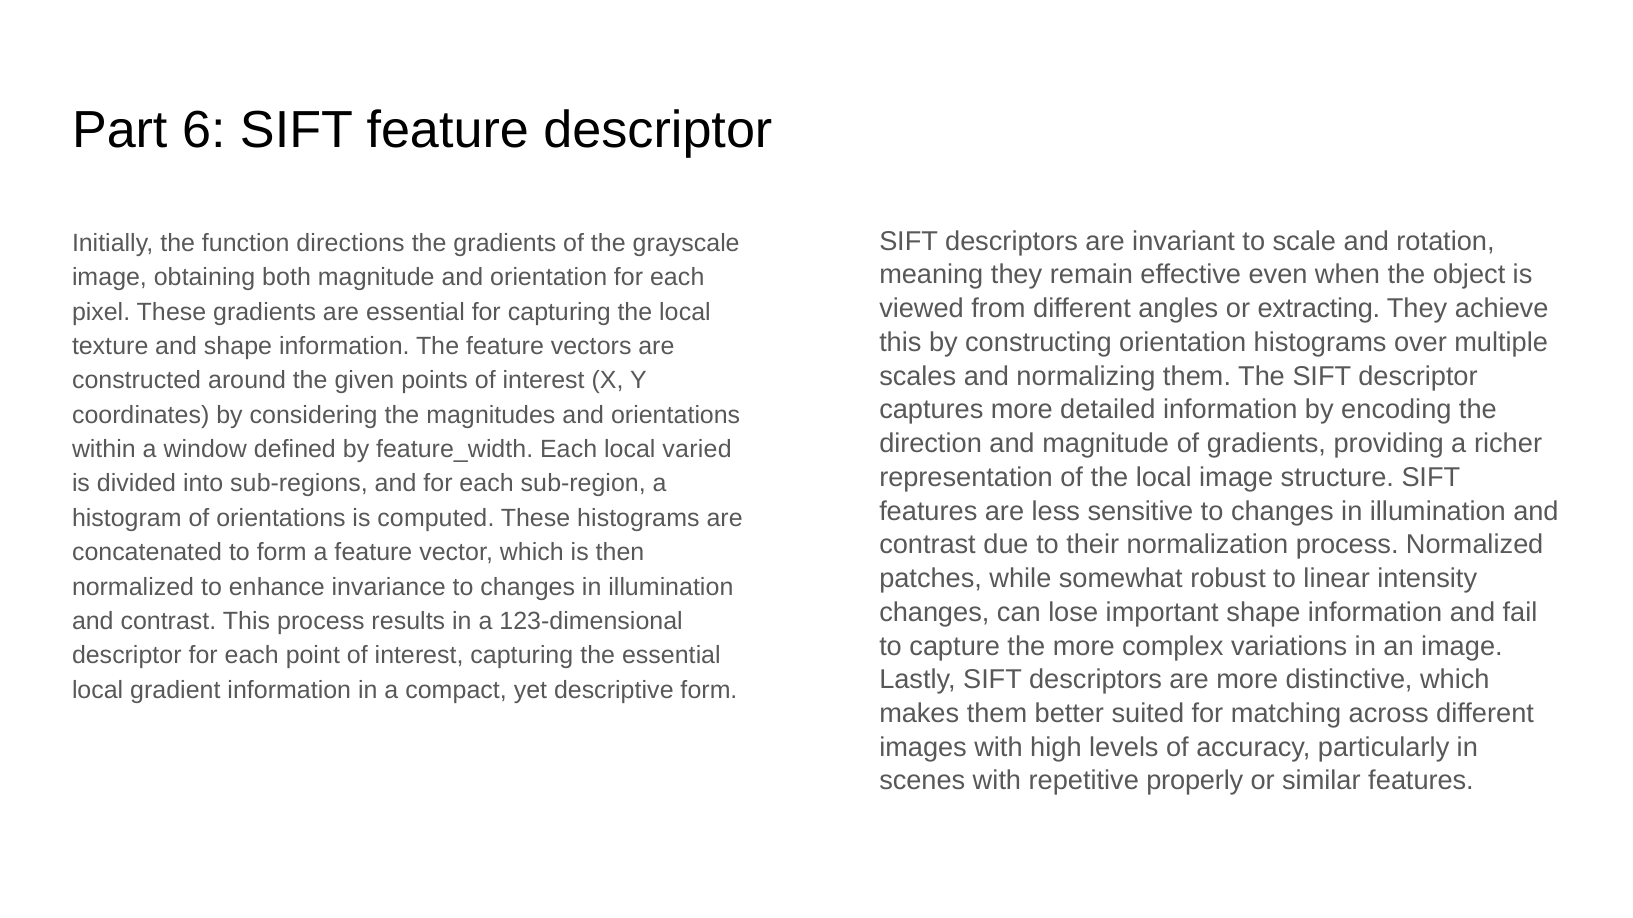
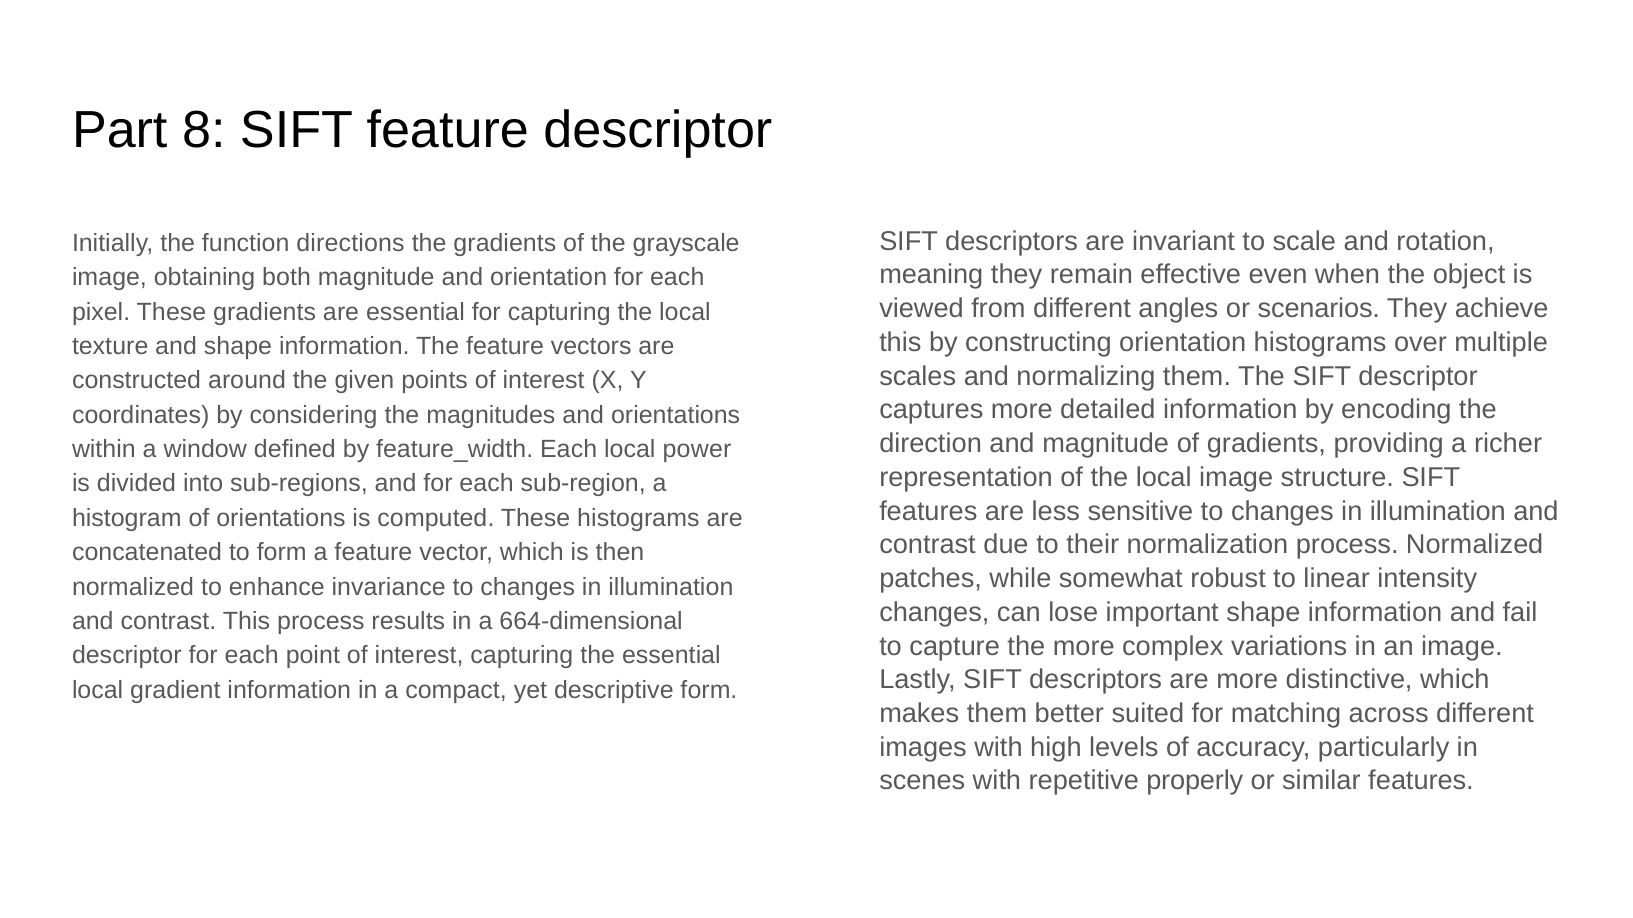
6: 6 -> 8
extracting: extracting -> scenarios
varied: varied -> power
123-dimensional: 123-dimensional -> 664-dimensional
